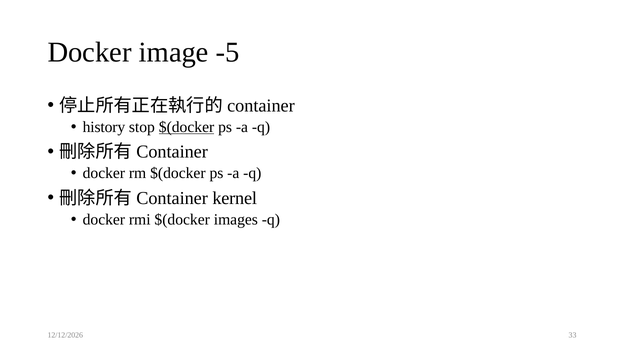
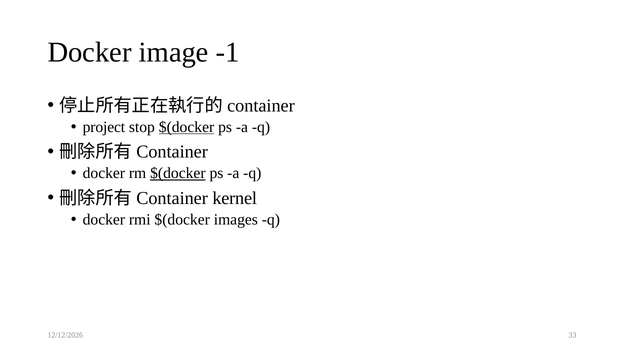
-5: -5 -> -1
history: history -> project
$(docker at (178, 173) underline: none -> present
